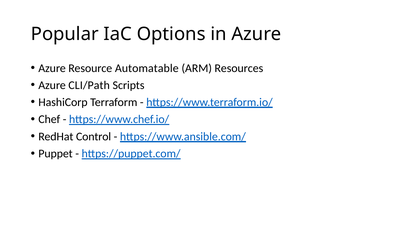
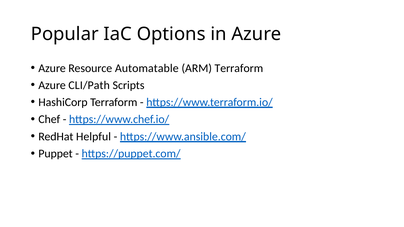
ARM Resources: Resources -> Terraform
Control: Control -> Helpful
